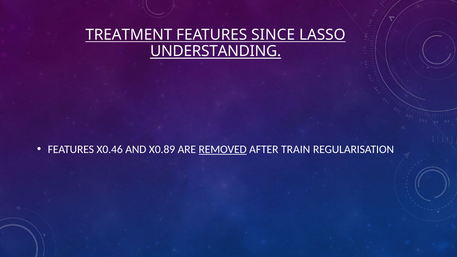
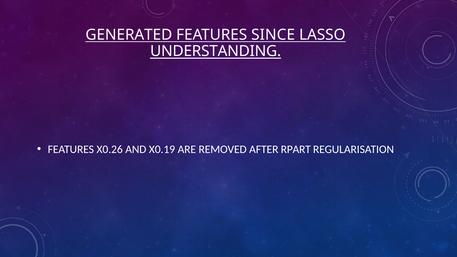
TREATMENT: TREATMENT -> GENERATED
X0.46: X0.46 -> X0.26
X0.89: X0.89 -> X0.19
REMOVED underline: present -> none
TRAIN: TRAIN -> RPART
